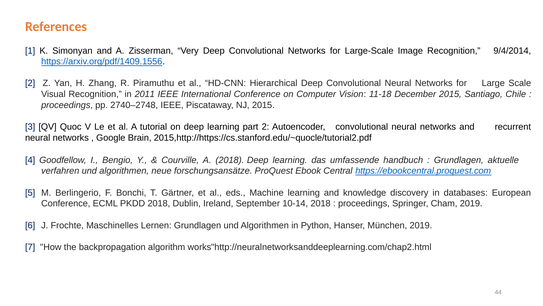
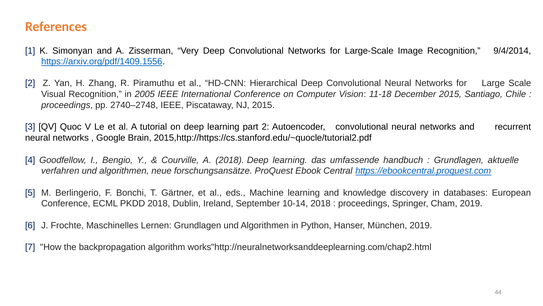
2011: 2011 -> 2005
